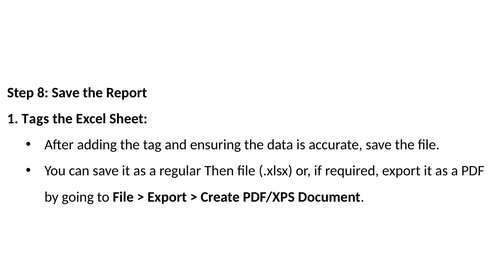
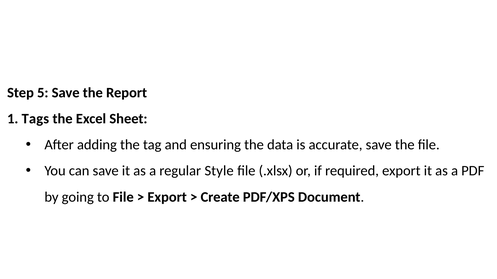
8: 8 -> 5
Then: Then -> Style
